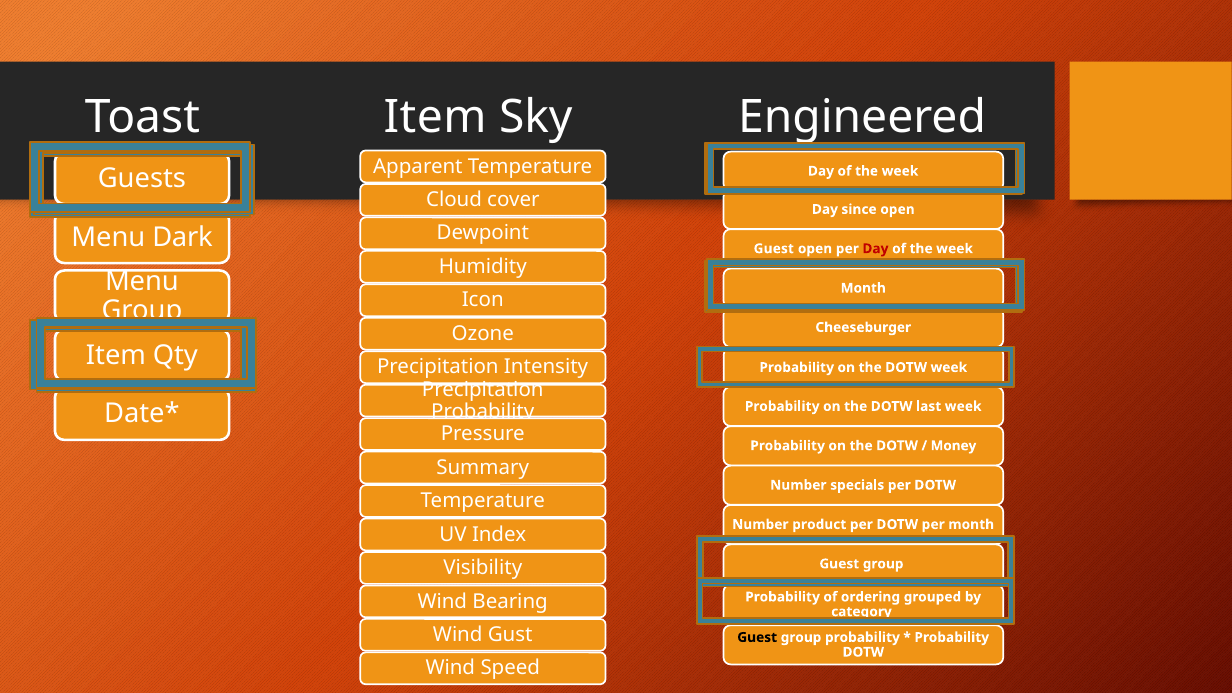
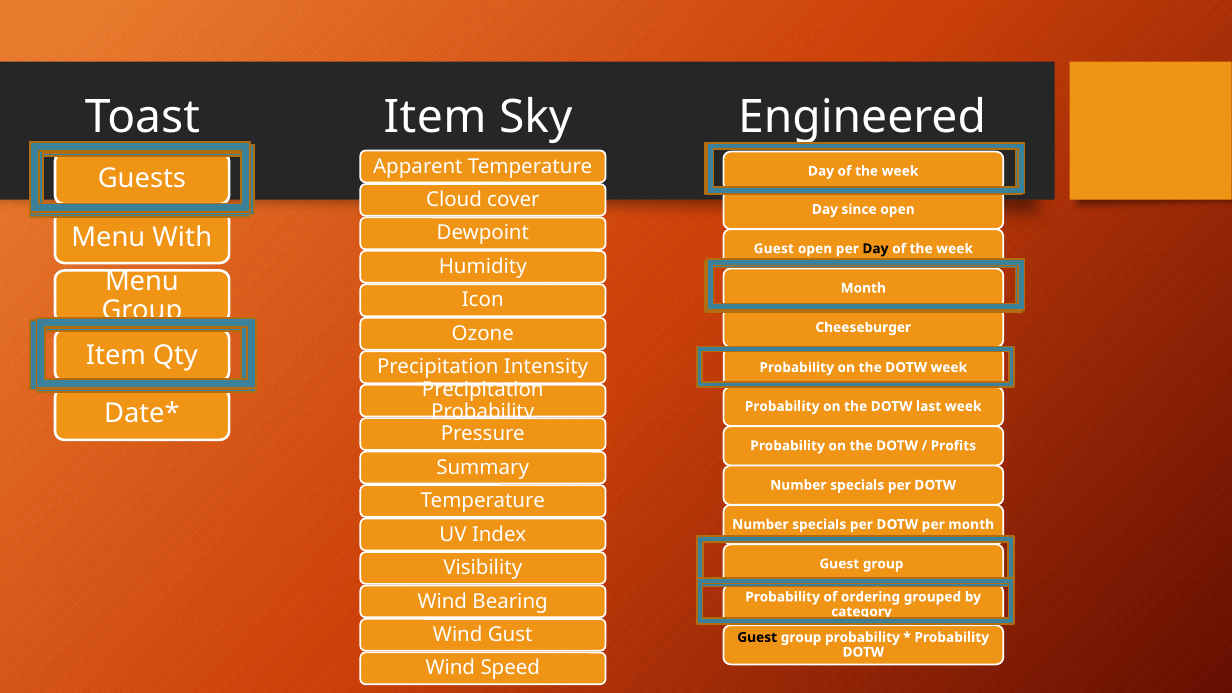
Dark: Dark -> With
Day at (875, 249) colour: red -> black
Money: Money -> Profits
product at (819, 524): product -> specials
